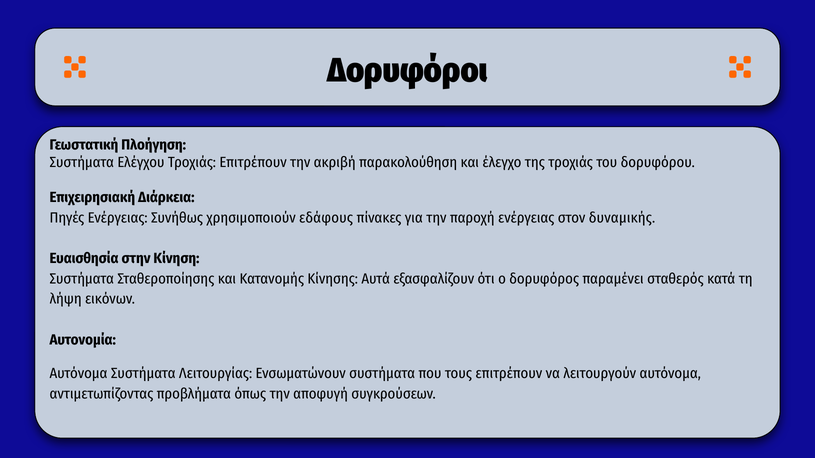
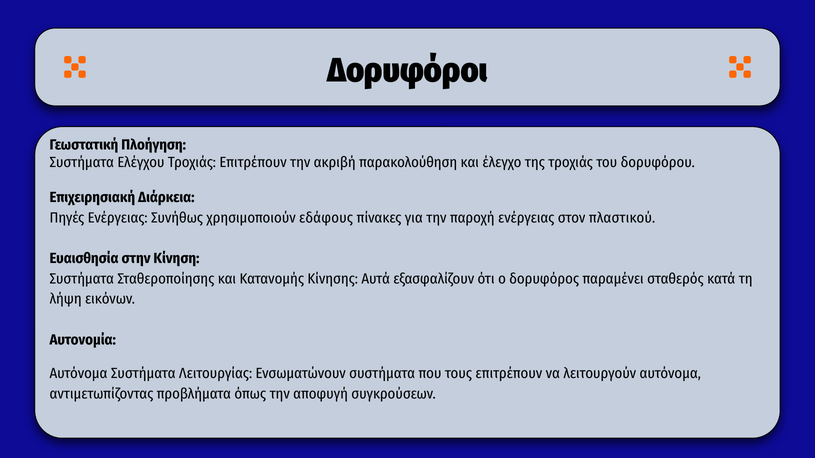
δυναμικής: δυναμικής -> πλαστικού
